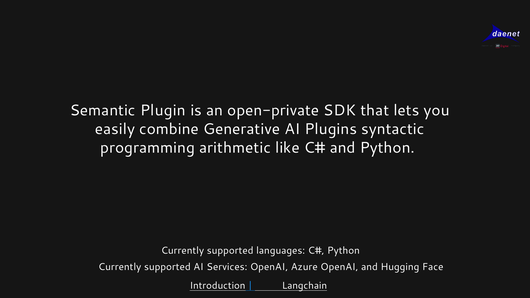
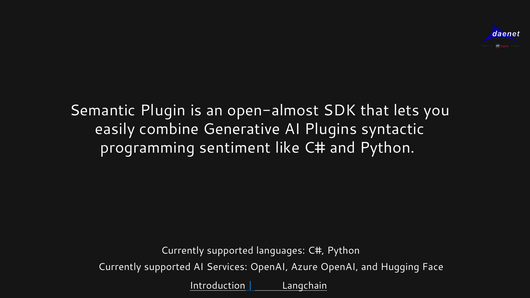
open-private: open-private -> open-almost
arithmetic: arithmetic -> sentiment
